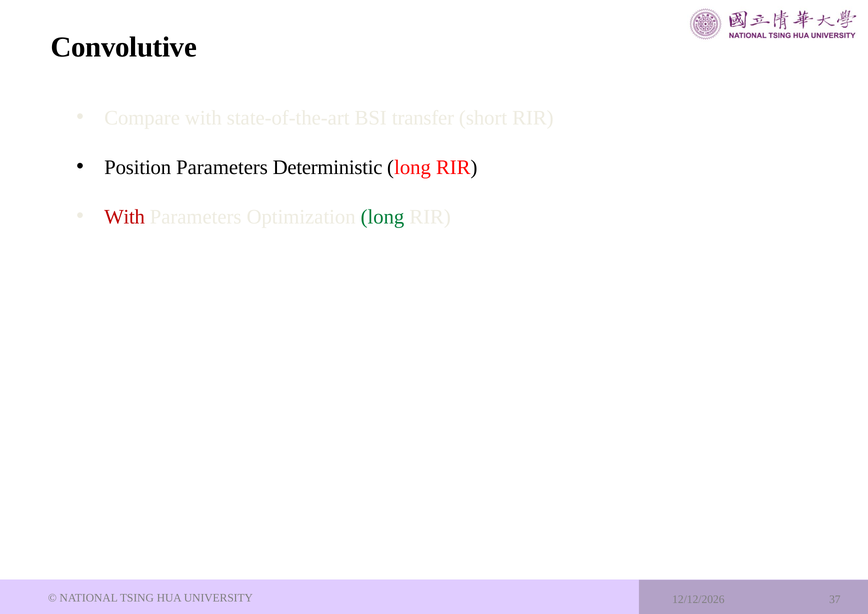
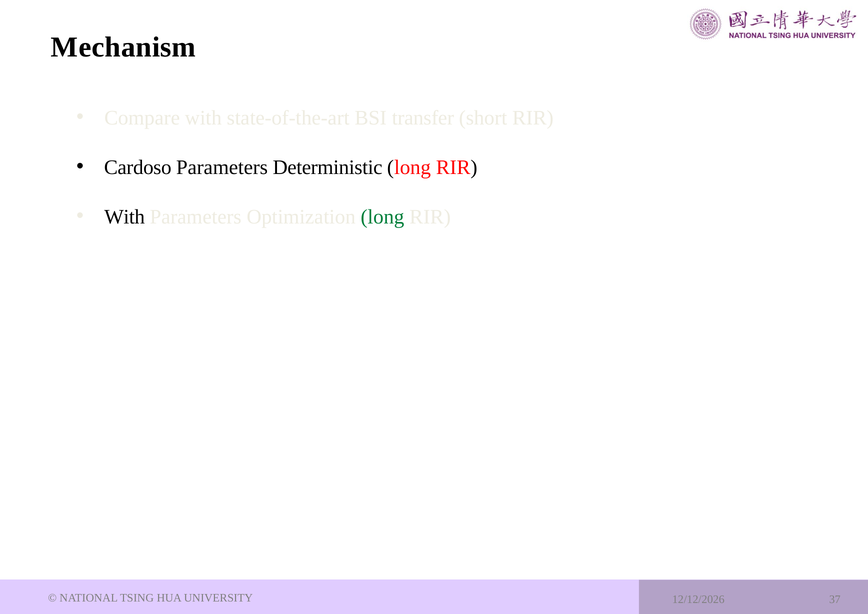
Convolutive: Convolutive -> Mechanism
Position: Position -> Cardoso
With at (125, 217) colour: red -> black
